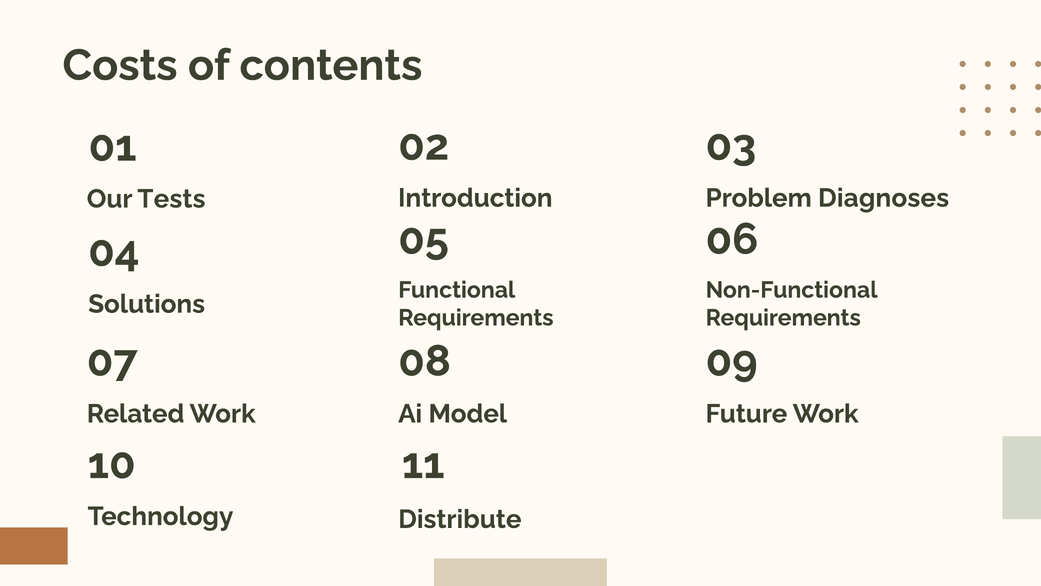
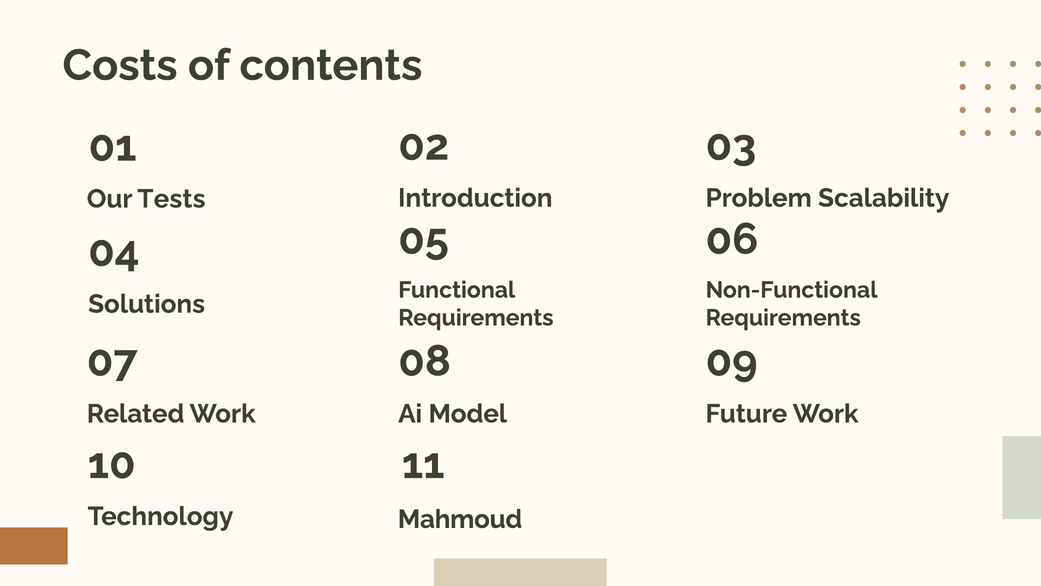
Diagnoses: Diagnoses -> Scalability
Distribute: Distribute -> Mahmoud
